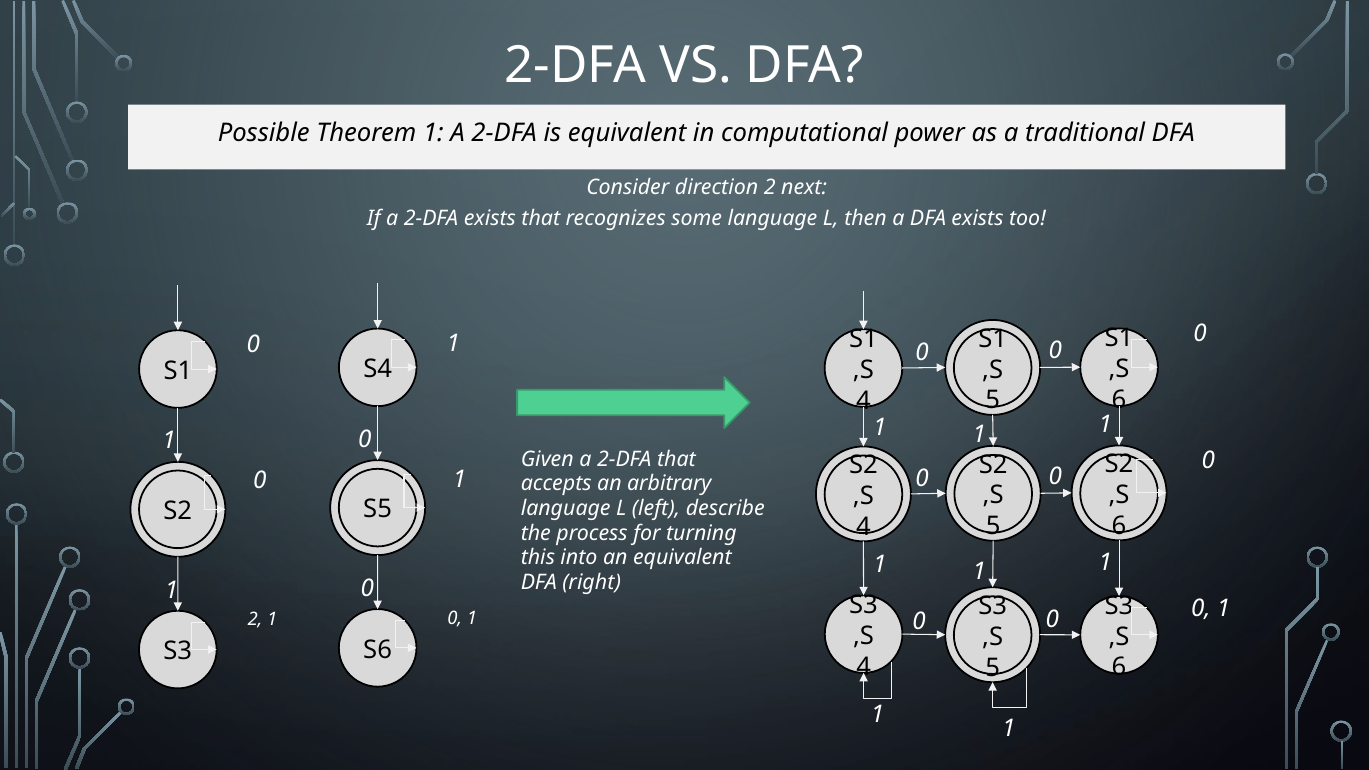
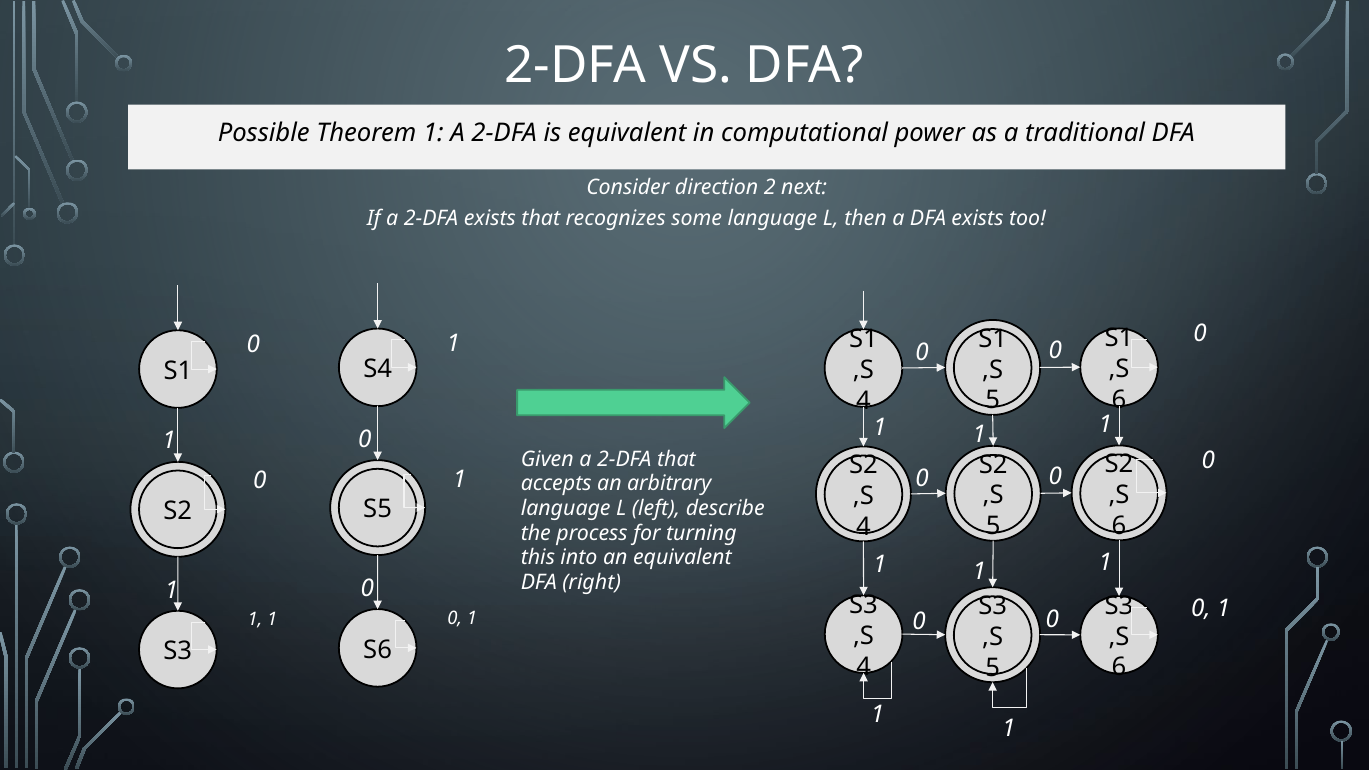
2 at (255, 620): 2 -> 1
